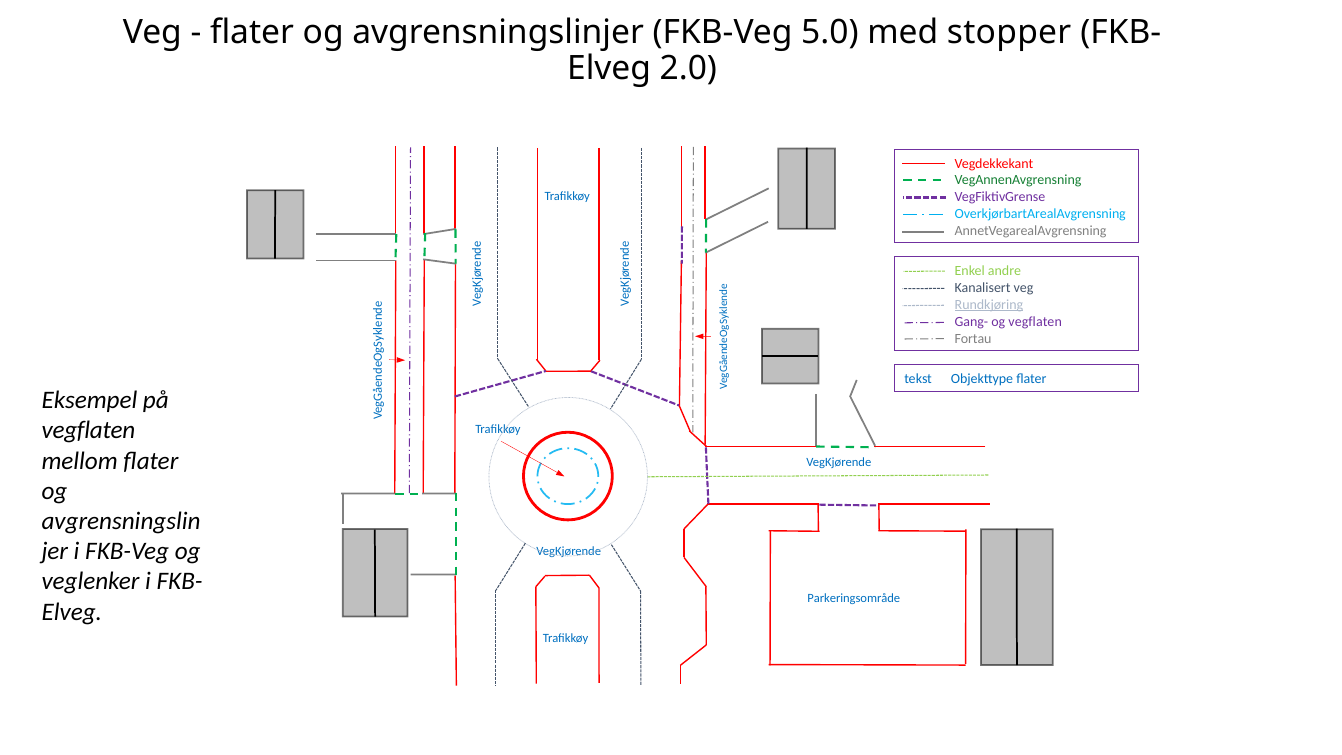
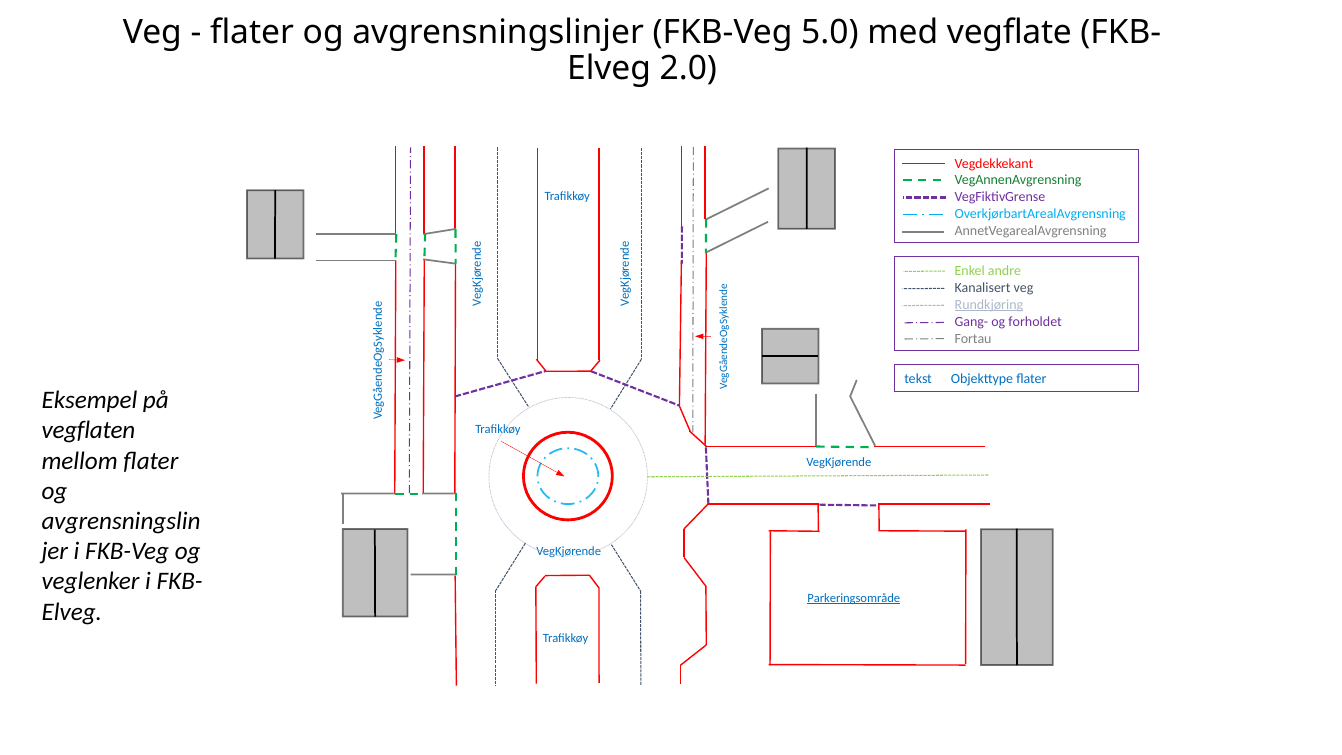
stopper: stopper -> vegflate
og vegflaten: vegflaten -> forholdet
Parkeringsområde underline: none -> present
